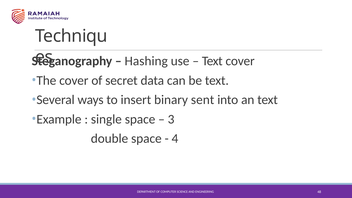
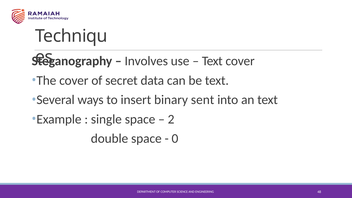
Hashing: Hashing -> Involves
3: 3 -> 2
4: 4 -> 0
